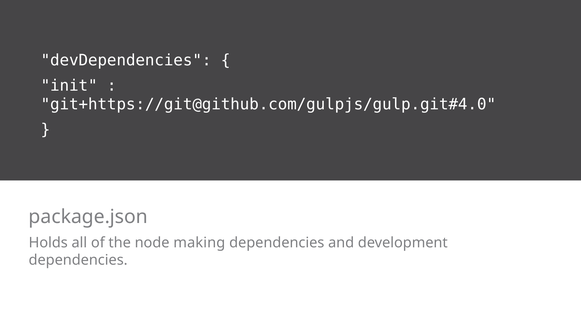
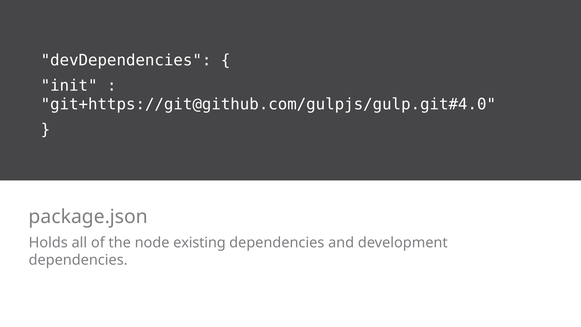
making: making -> existing
